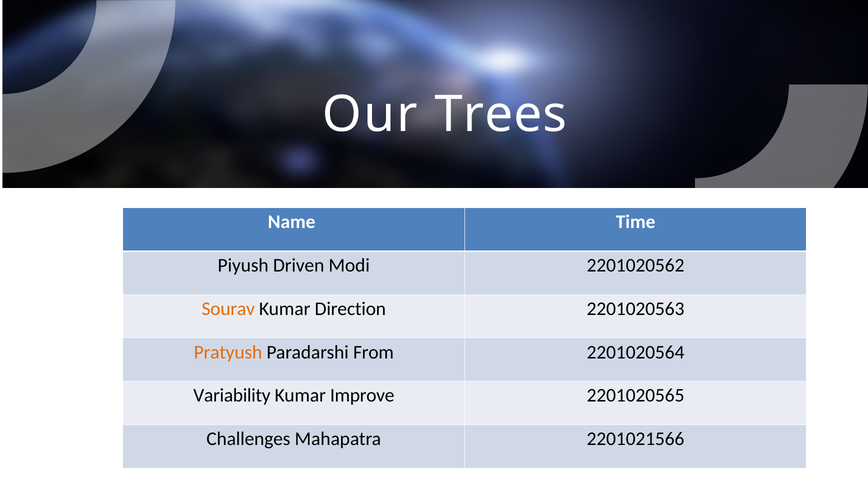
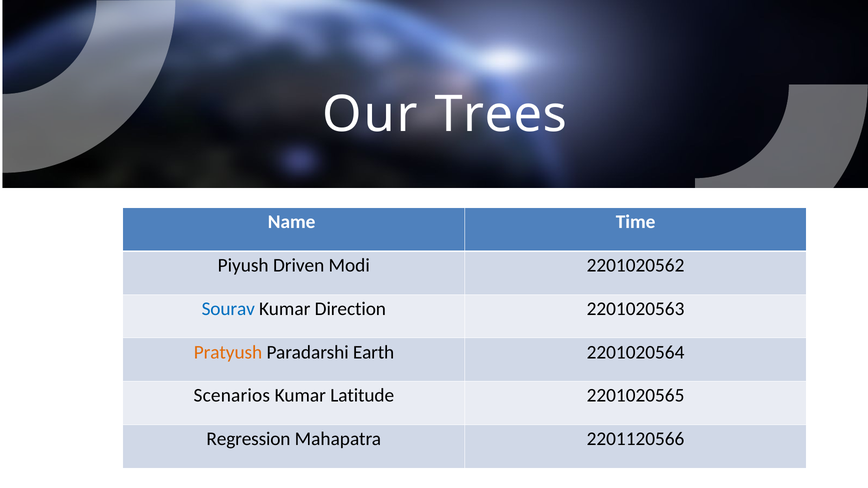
Sourav colour: orange -> blue
From: From -> Earth
Variability: Variability -> Scenarios
Improve: Improve -> Latitude
Challenges: Challenges -> Regression
2201021566: 2201021566 -> 2201120566
